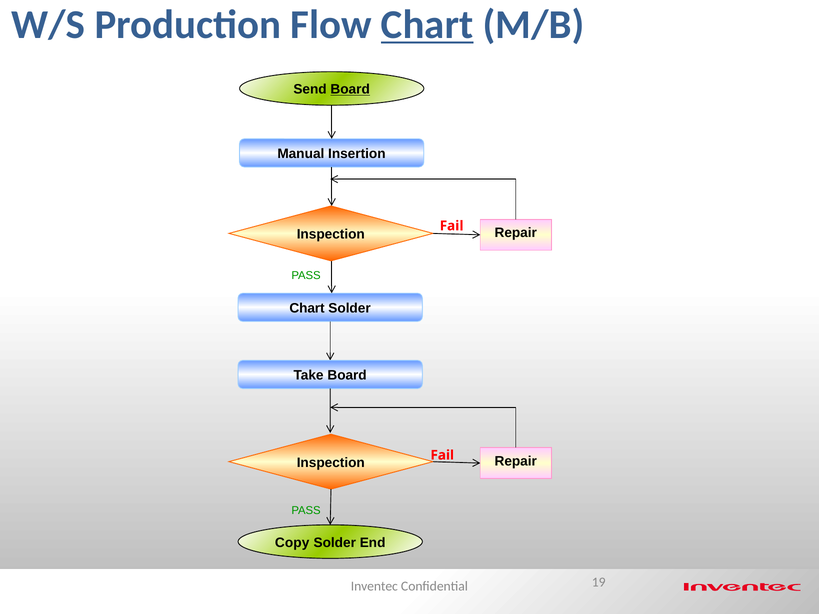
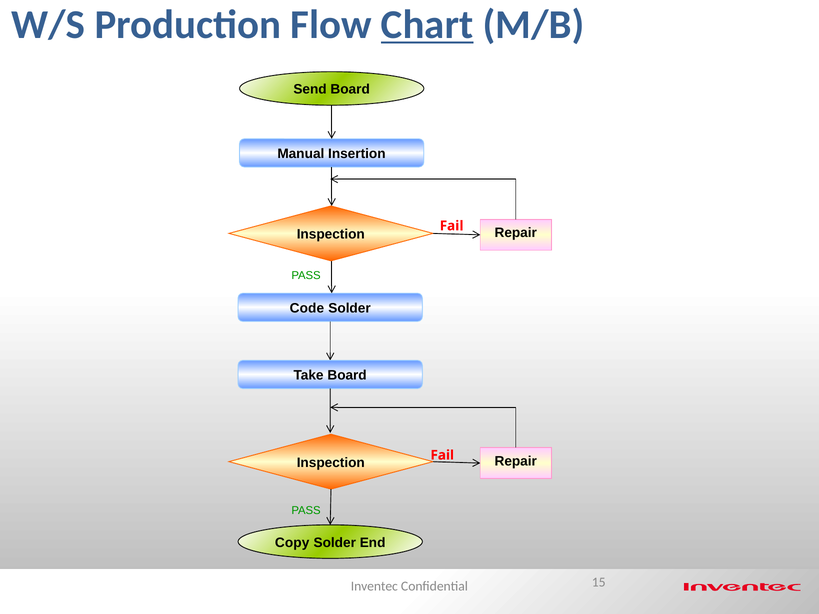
Board at (350, 89) underline: present -> none
Chart at (307, 308): Chart -> Code
19: 19 -> 15
